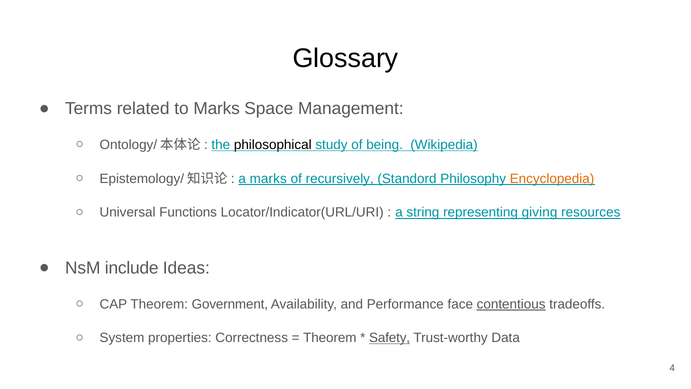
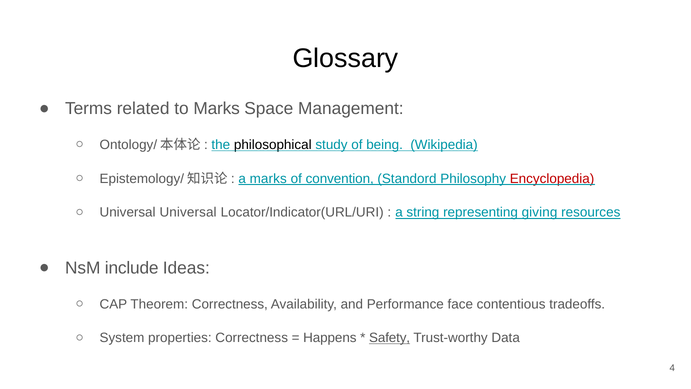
recursively: recursively -> convention
Encyclopedia colour: orange -> red
Universal Functions: Functions -> Universal
Theorem Government: Government -> Correctness
contentious underline: present -> none
Theorem at (330, 338): Theorem -> Happens
